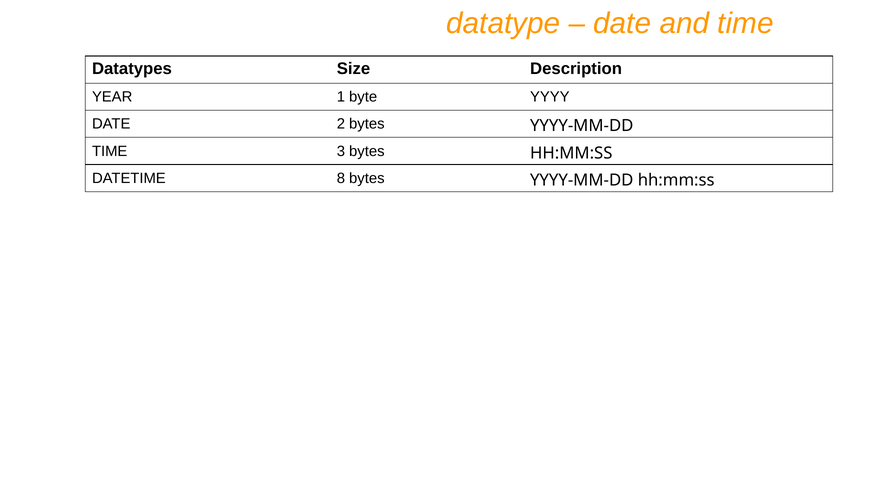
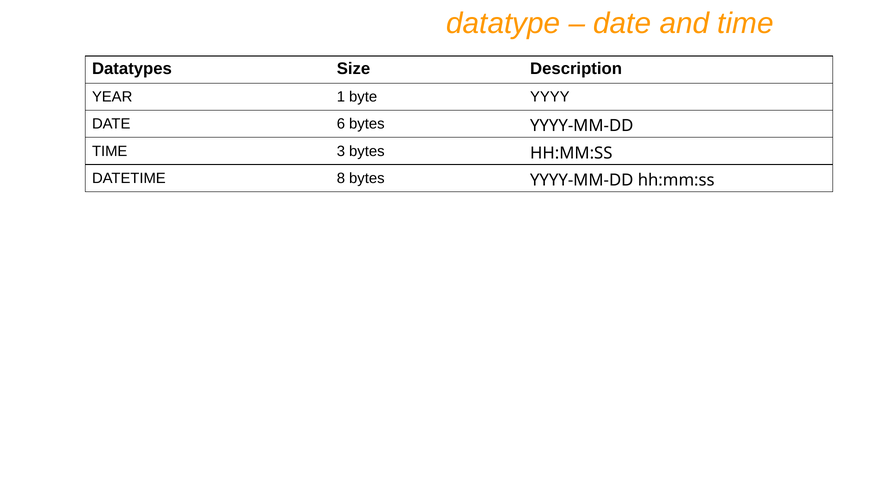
2: 2 -> 6
